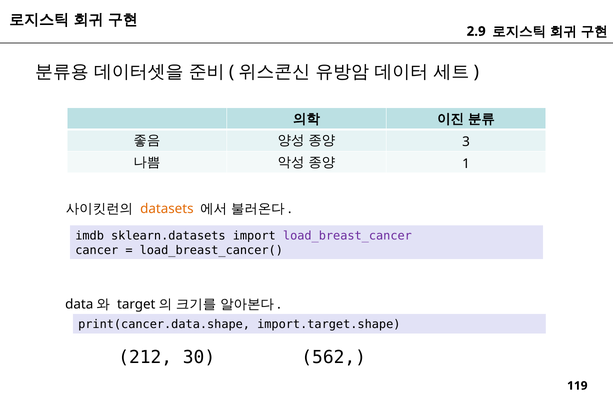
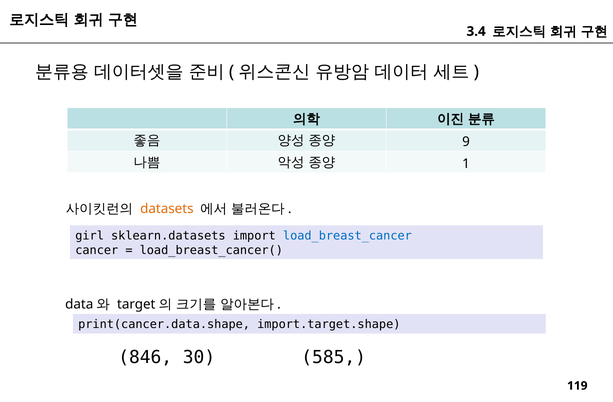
2.9: 2.9 -> 3.4
3: 3 -> 9
imdb: imdb -> girl
load_breast_cancer colour: purple -> blue
212: 212 -> 846
562: 562 -> 585
